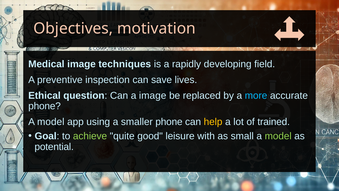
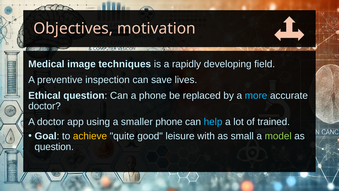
a image: image -> phone
phone at (45, 106): phone -> doctor
model at (51, 122): model -> doctor
help colour: yellow -> light blue
achieve colour: light green -> yellow
potential at (54, 147): potential -> question
